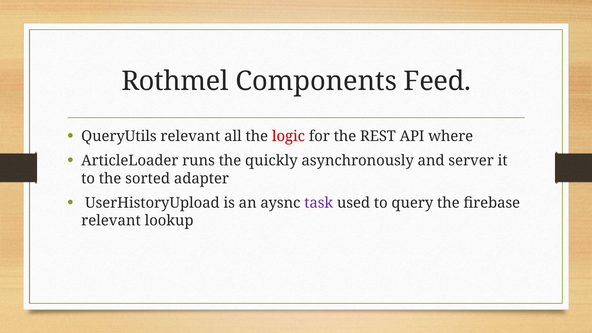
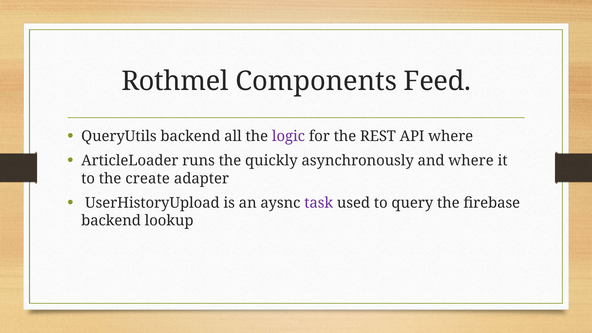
QueryUtils relevant: relevant -> backend
logic colour: red -> purple
and server: server -> where
sorted: sorted -> create
relevant at (111, 221): relevant -> backend
